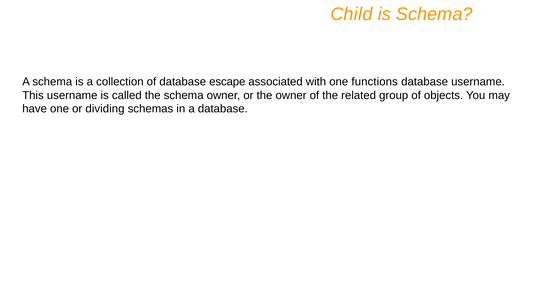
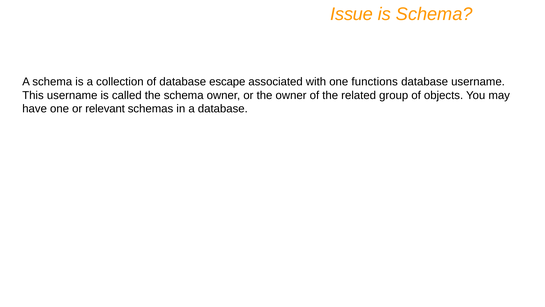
Child: Child -> Issue
dividing: dividing -> relevant
